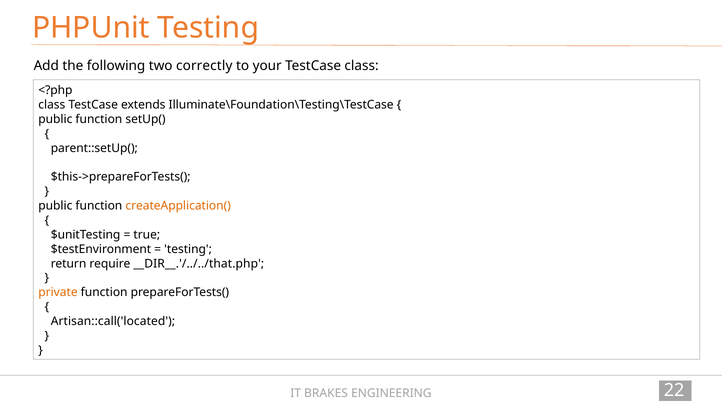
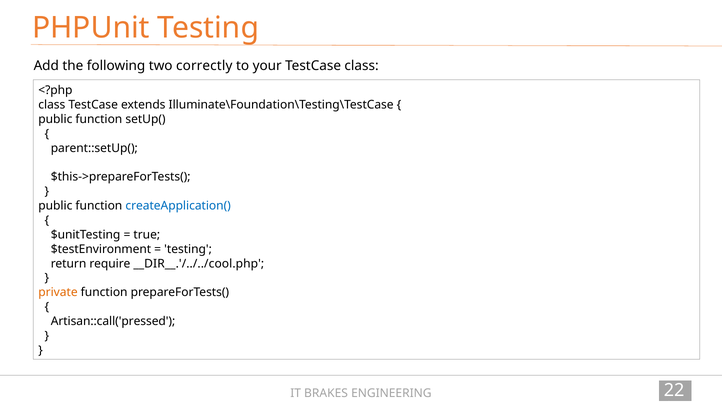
createApplication( colour: orange -> blue
__DIR__.'/../../that.php: __DIR__.'/../../that.php -> __DIR__.'/../../cool.php
Artisan::call('located: Artisan::call('located -> Artisan::call('pressed
